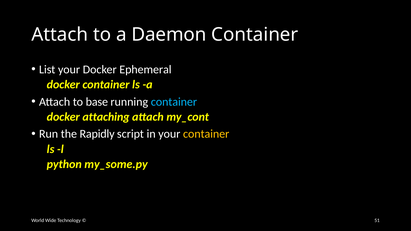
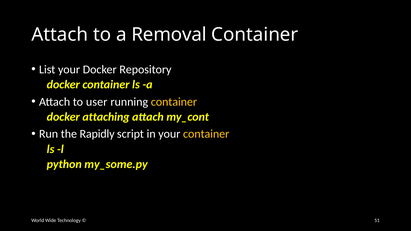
Daemon: Daemon -> Removal
Ephemeral: Ephemeral -> Repository
base: base -> user
container at (174, 102) colour: light blue -> yellow
